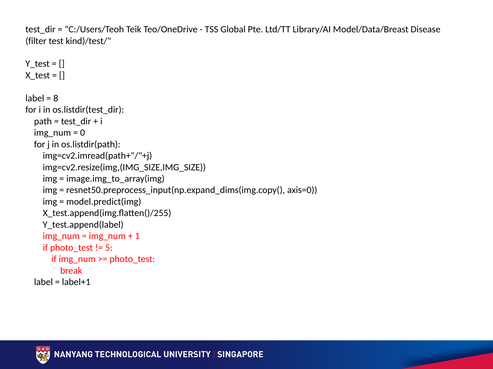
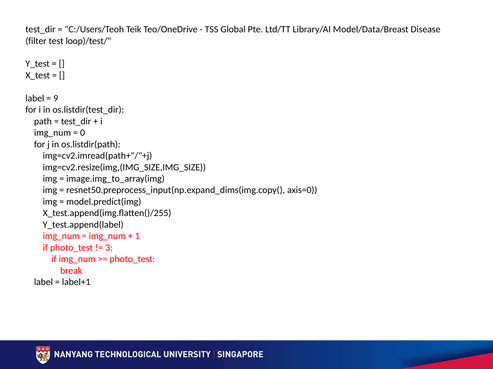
kind)/test/: kind)/test/ -> loop)/test/
8: 8 -> 9
5: 5 -> 3
